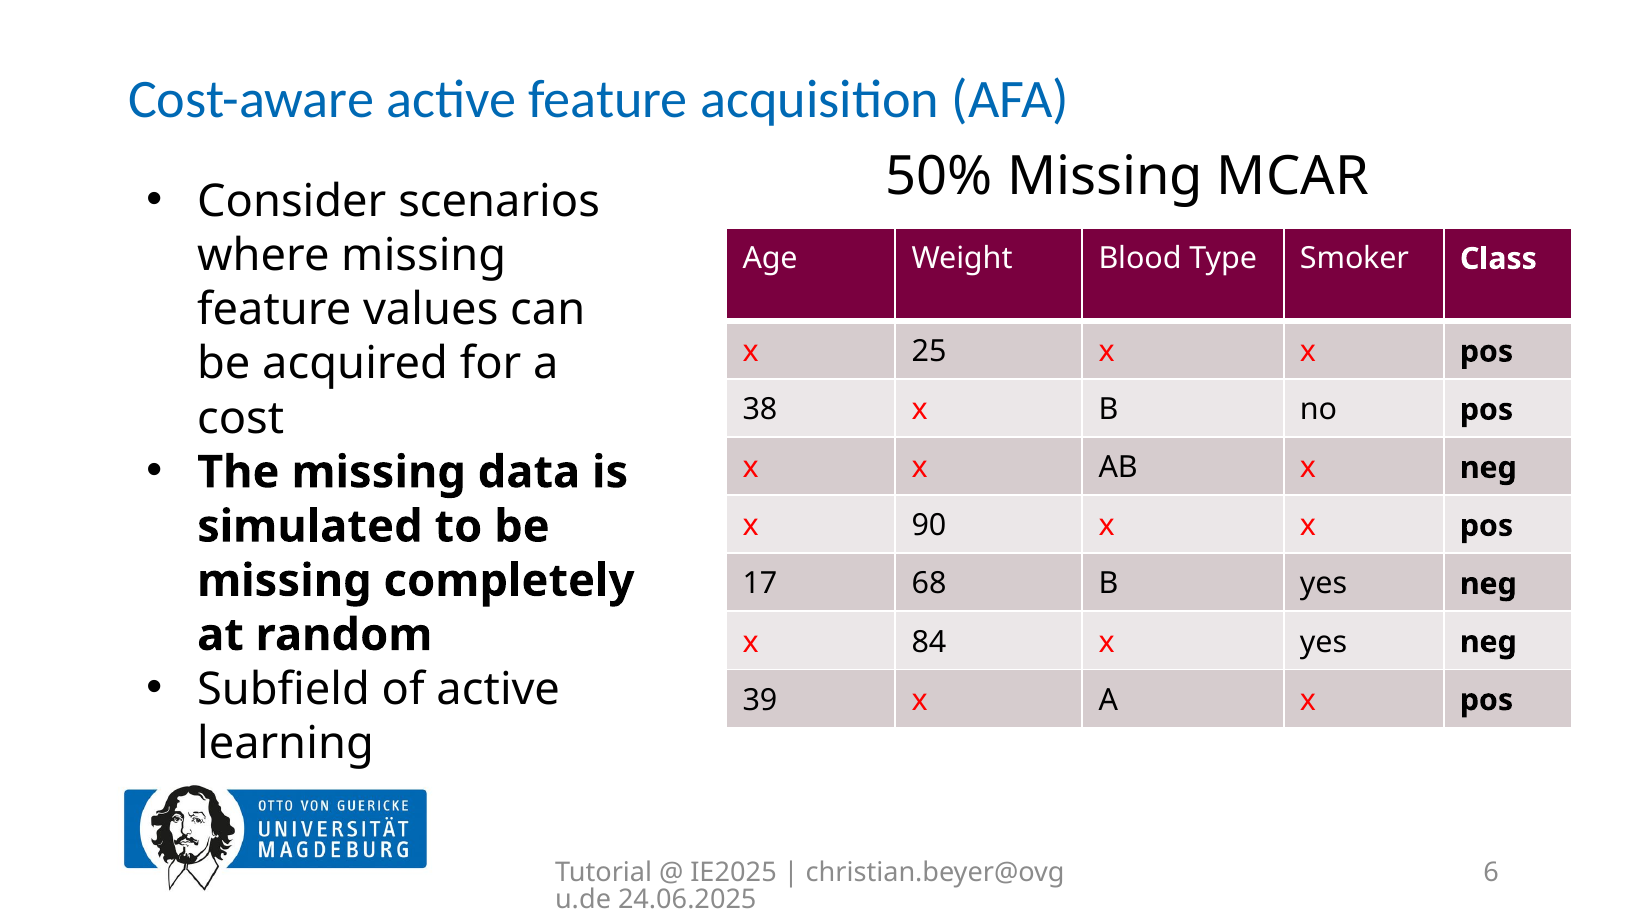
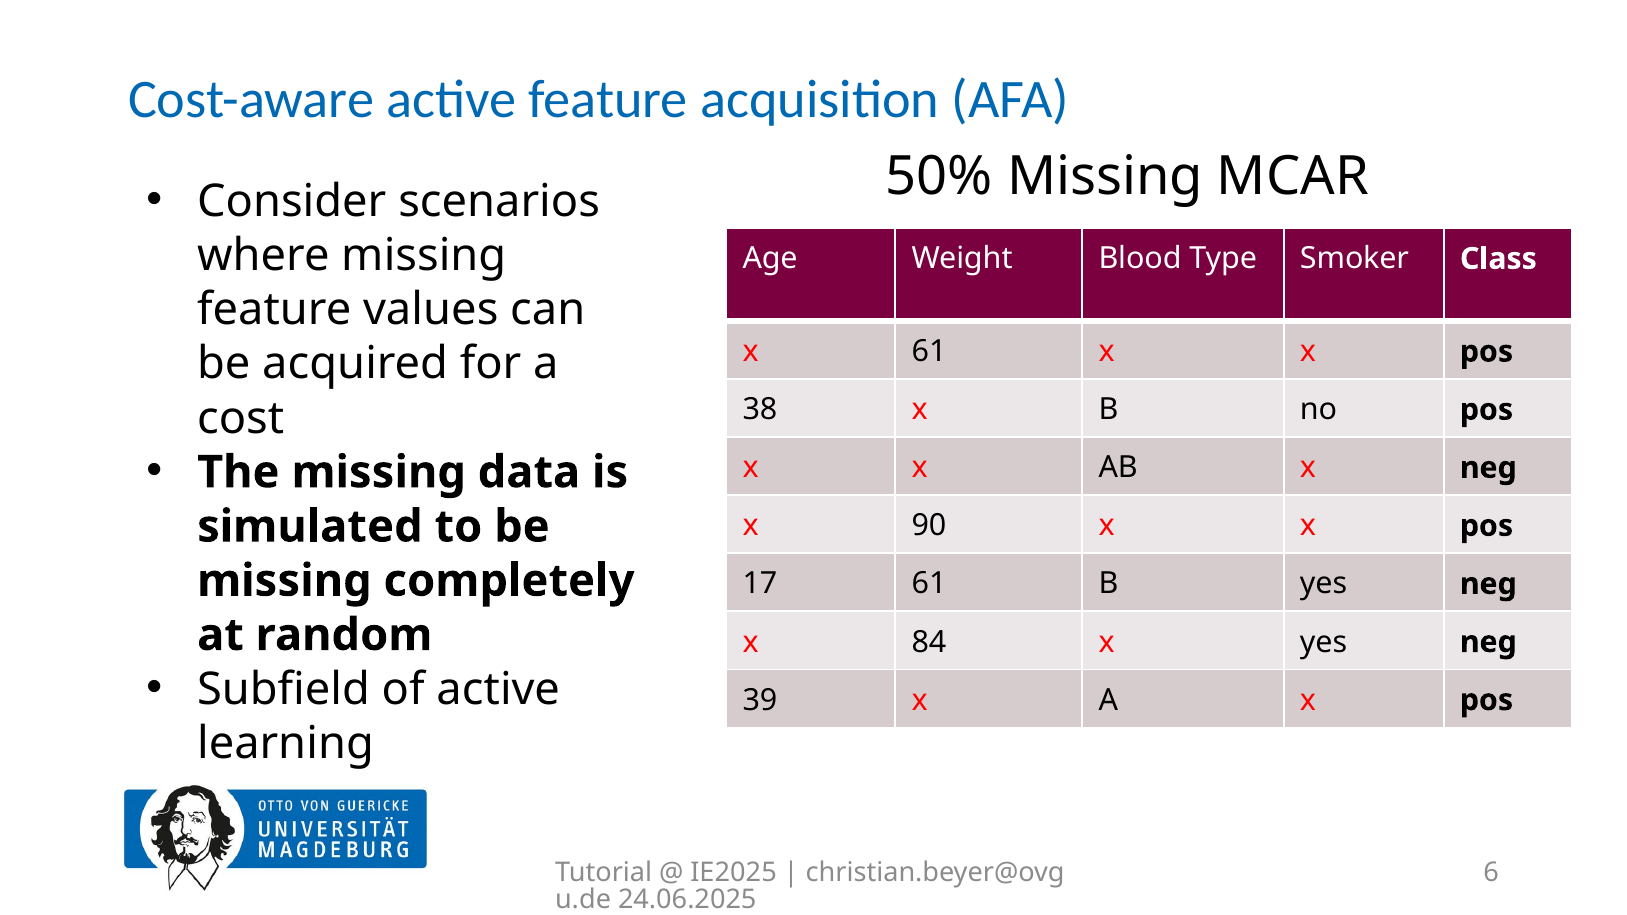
x 25: 25 -> 61
17 68: 68 -> 61
